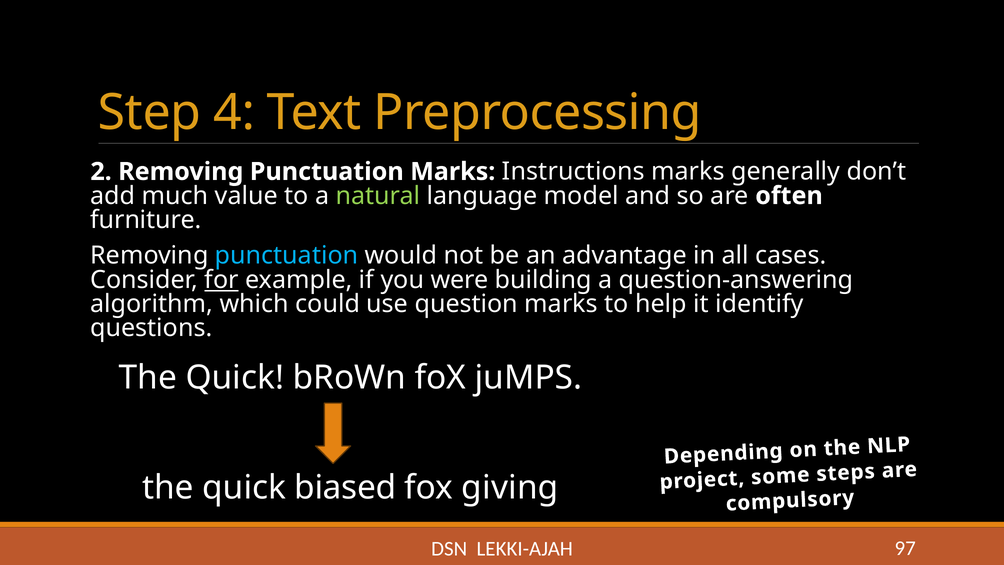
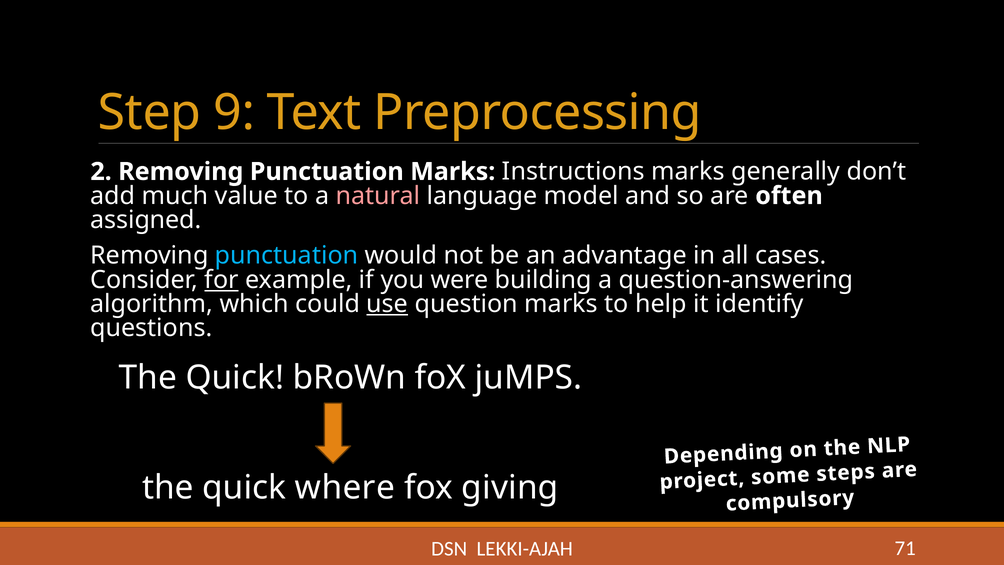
4: 4 -> 9
natural colour: light green -> pink
furniture: furniture -> assigned
use underline: none -> present
biased: biased -> where
97: 97 -> 71
